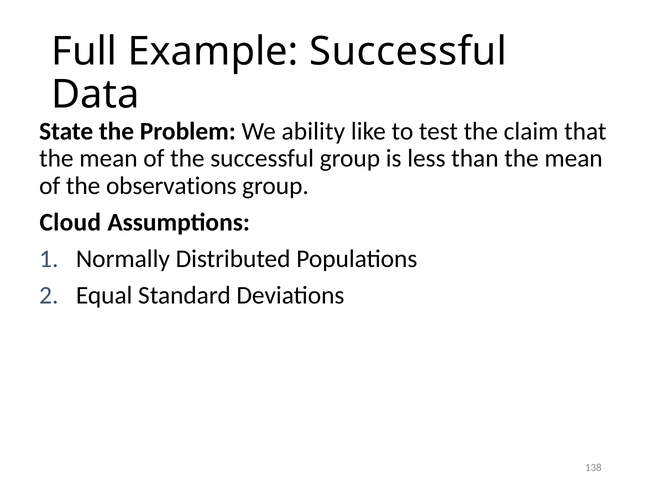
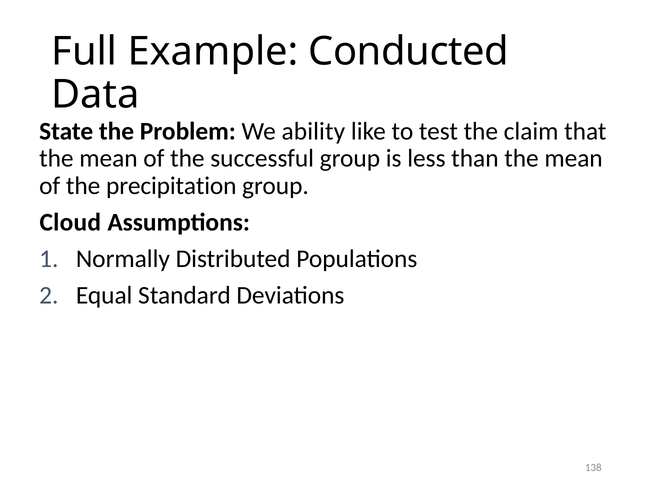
Example Successful: Successful -> Conducted
observations: observations -> precipitation
